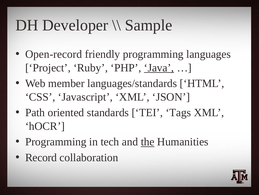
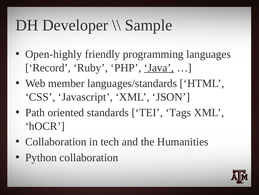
Open-record: Open-record -> Open-highly
Project: Project -> Record
Programming at (56, 141): Programming -> Collaboration
the underline: present -> none
Record: Record -> Python
